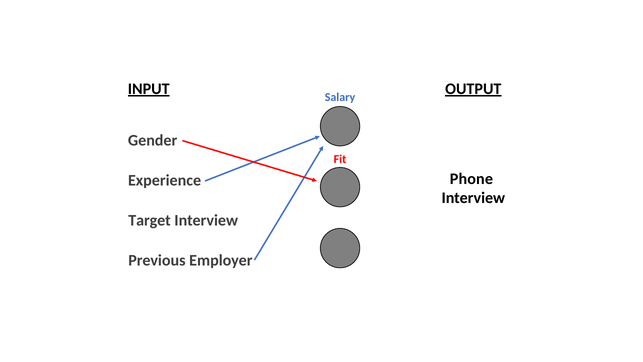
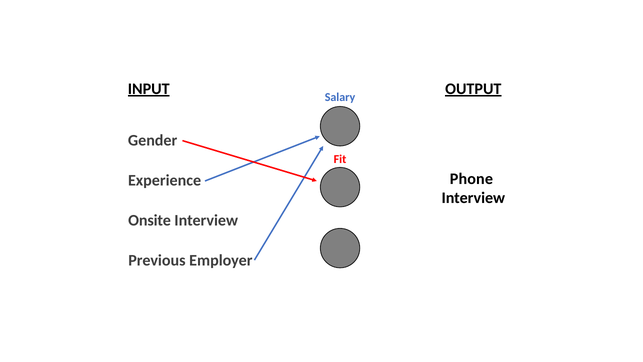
Target: Target -> Onsite
